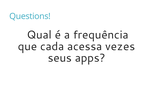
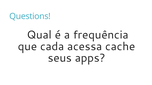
vezes: vezes -> cache
